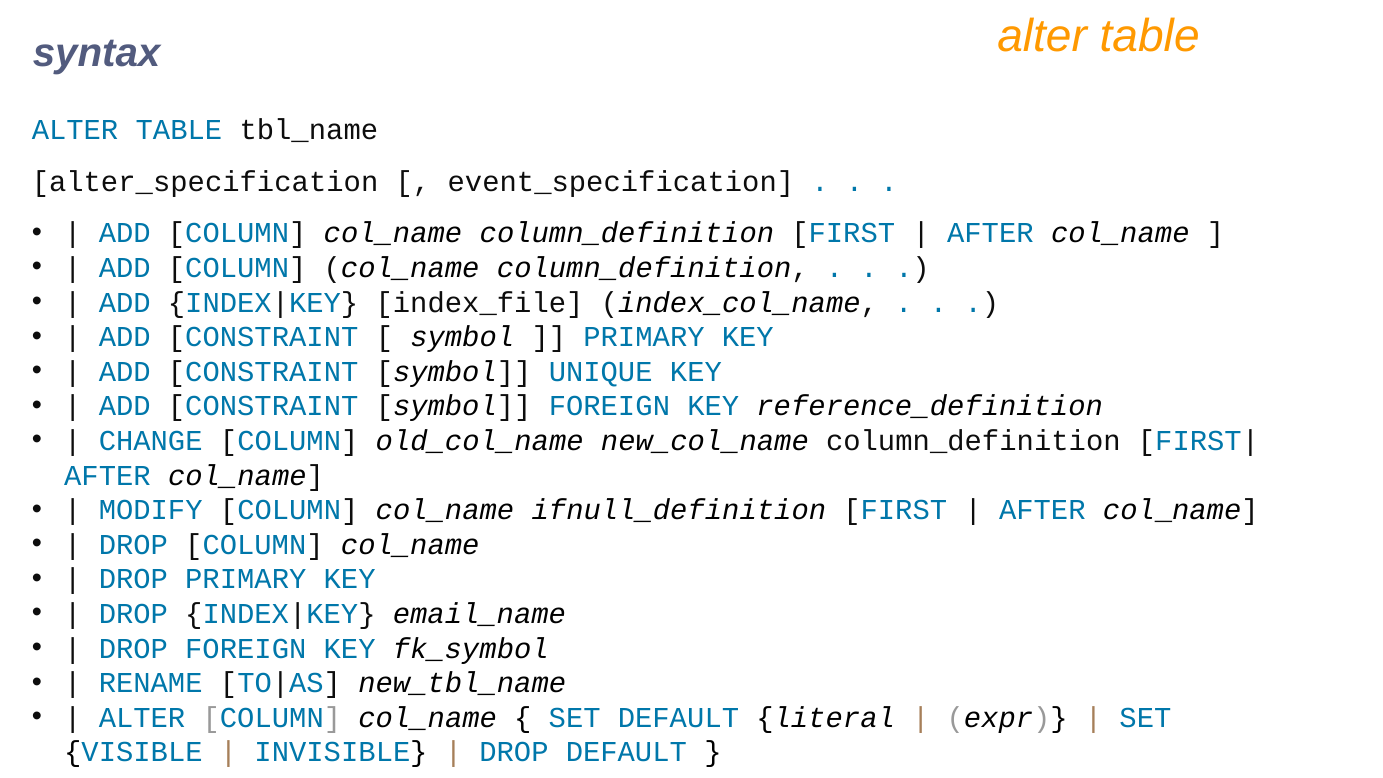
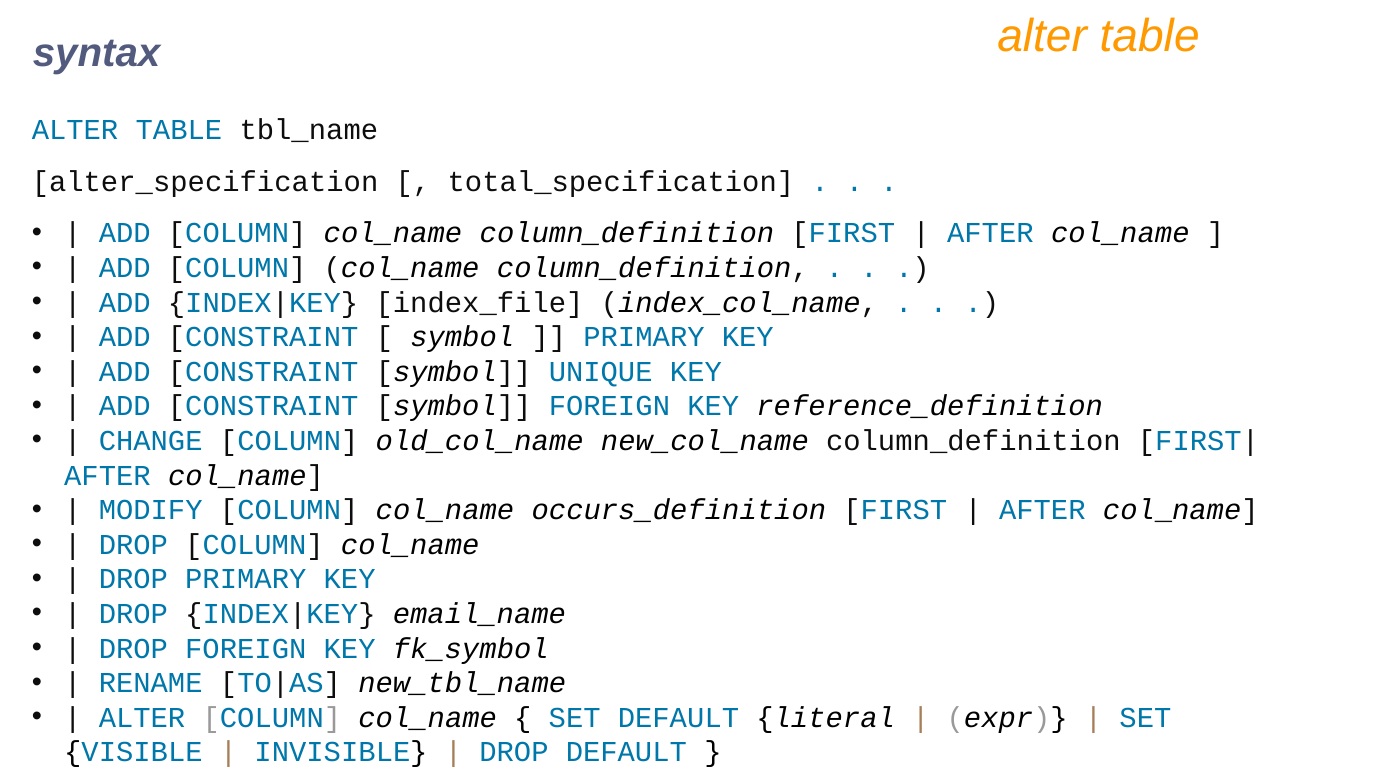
event_specification: event_specification -> total_specification
ifnull_definition: ifnull_definition -> occurs_definition
